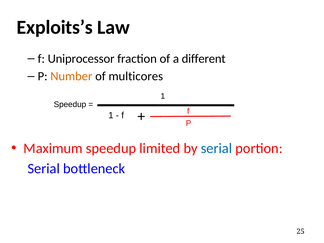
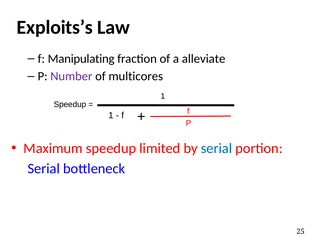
Uniprocessor: Uniprocessor -> Manipulating
different: different -> alleviate
Number colour: orange -> purple
